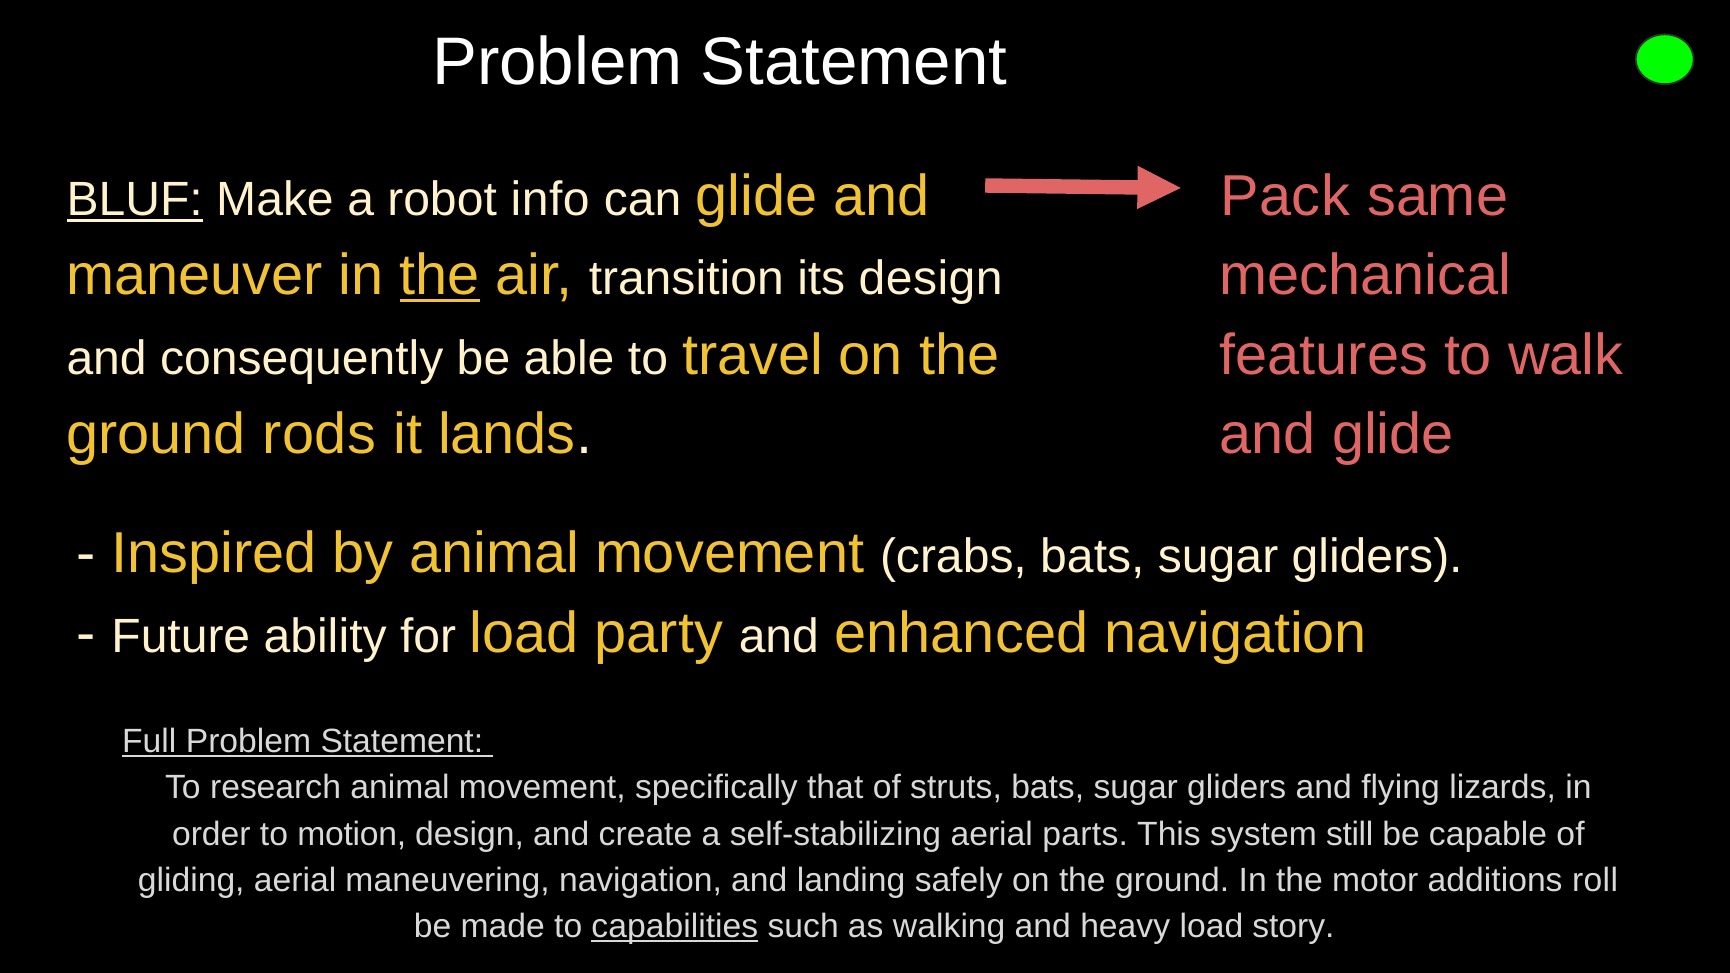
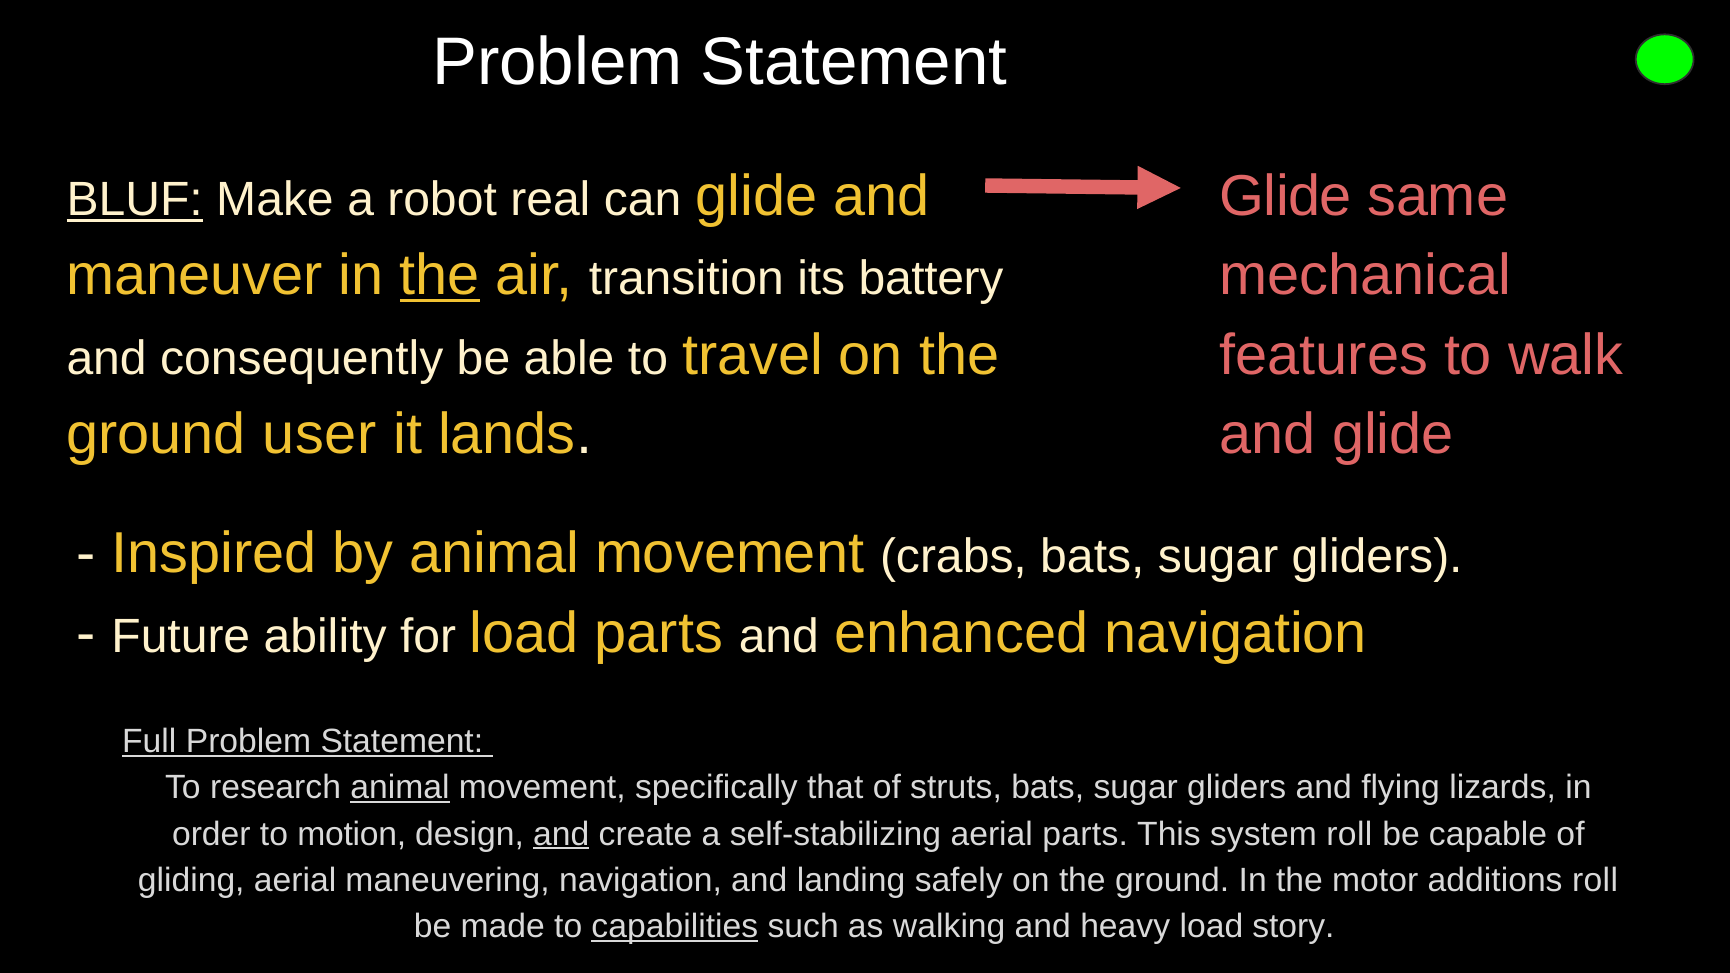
Pack at (1285, 196): Pack -> Glide
info: info -> real
its design: design -> battery
rods: rods -> user
load party: party -> parts
animal at (400, 788) underline: none -> present
and at (561, 834) underline: none -> present
system still: still -> roll
